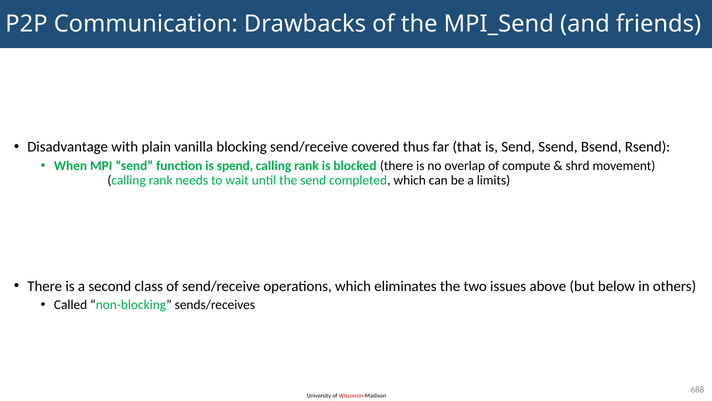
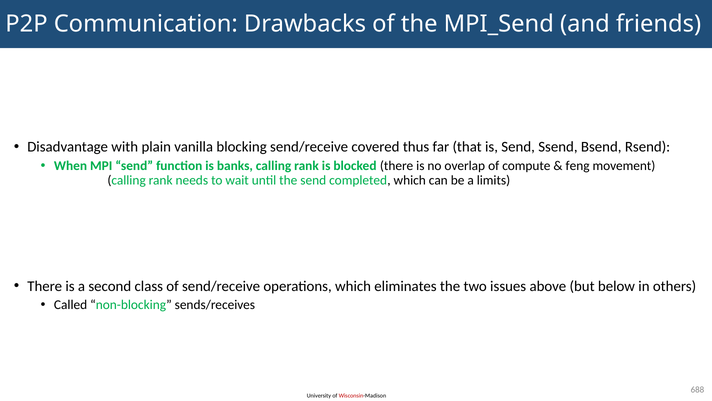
spend: spend -> banks
shrd: shrd -> feng
